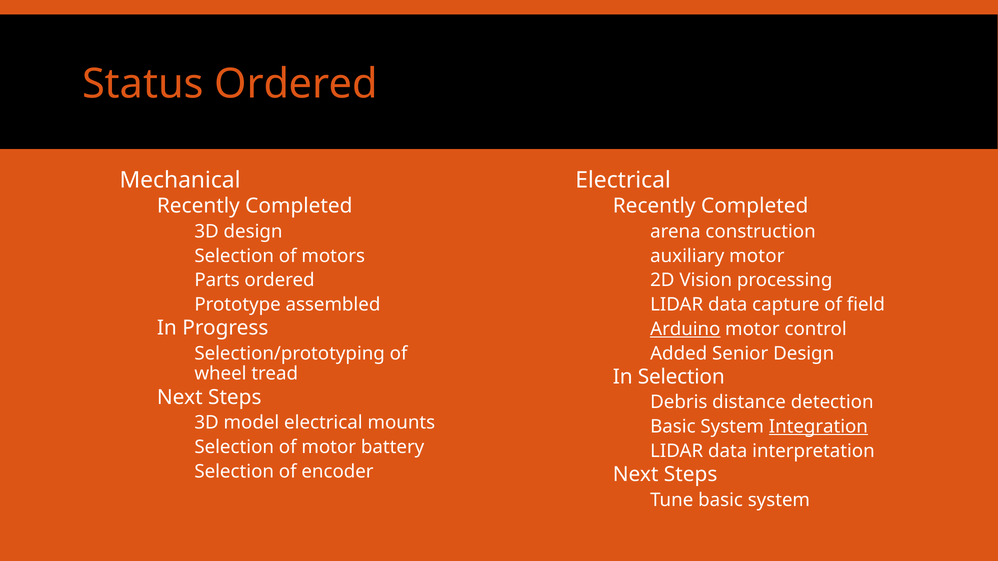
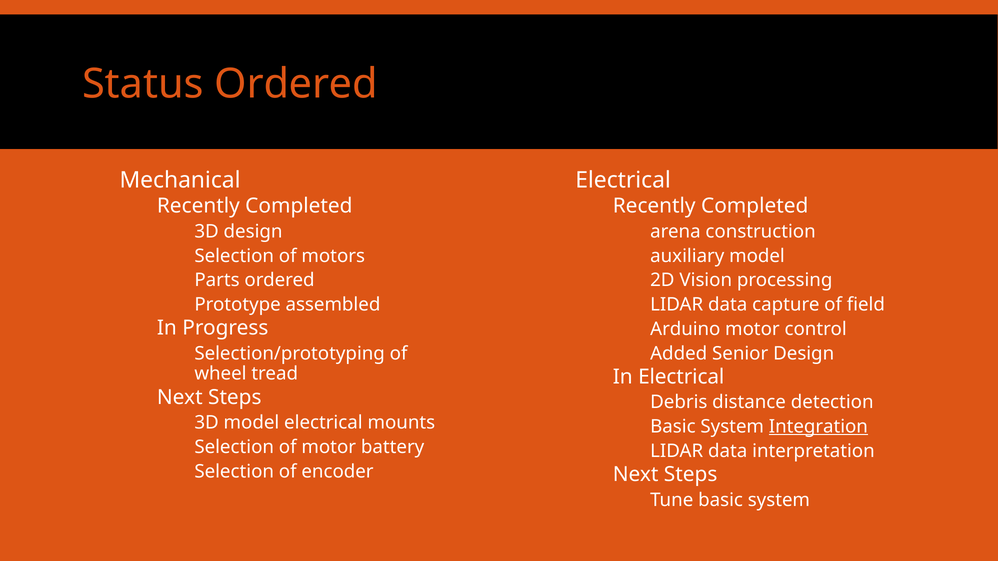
auxiliary motor: motor -> model
Arduino underline: present -> none
Selection at (681, 377): Selection -> Electrical
